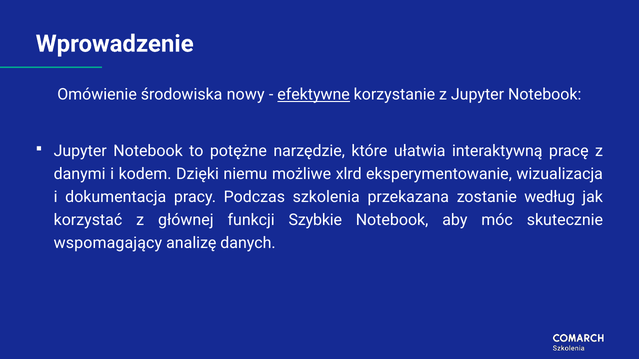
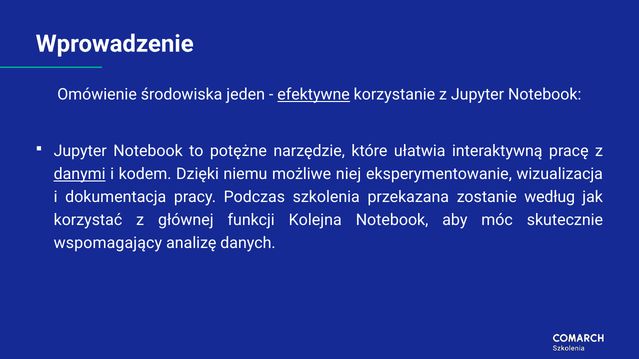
nowy: nowy -> jeden
danymi underline: none -> present
xlrd: xlrd -> niej
Szybkie: Szybkie -> Kolejna
